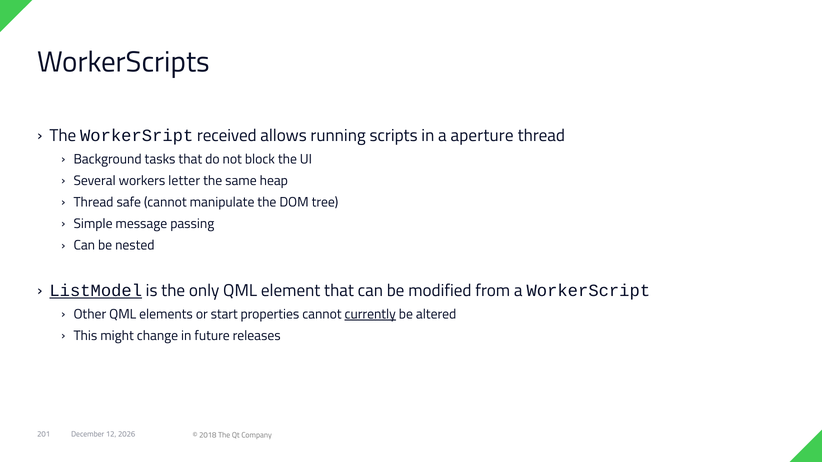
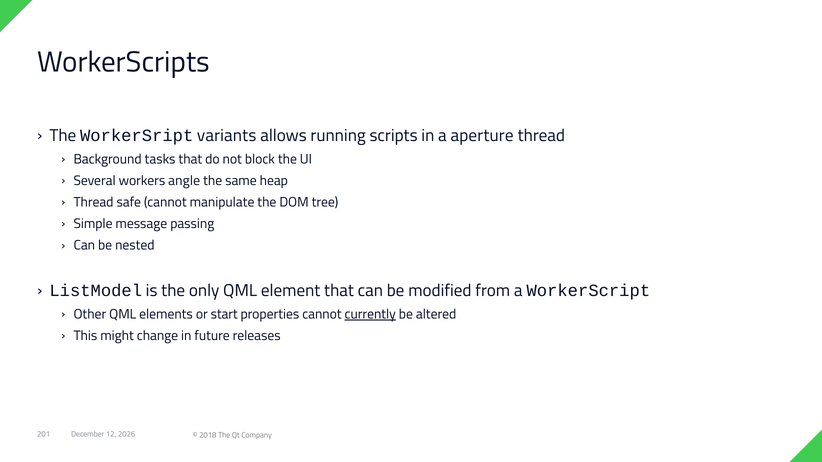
received: received -> variants
letter: letter -> angle
ListModel underline: present -> none
